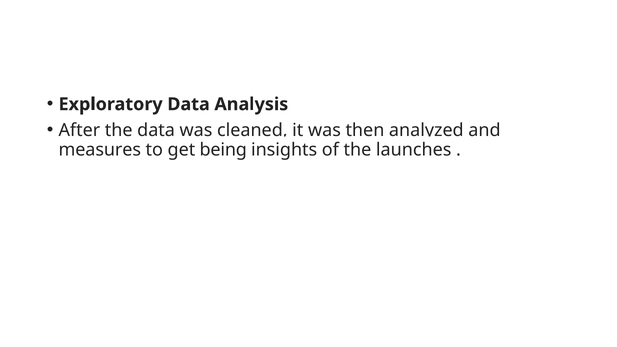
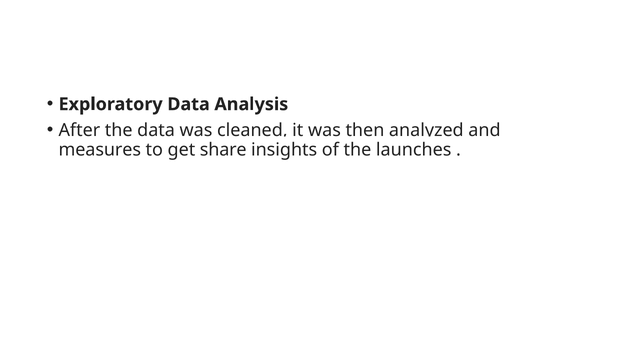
being: being -> share
